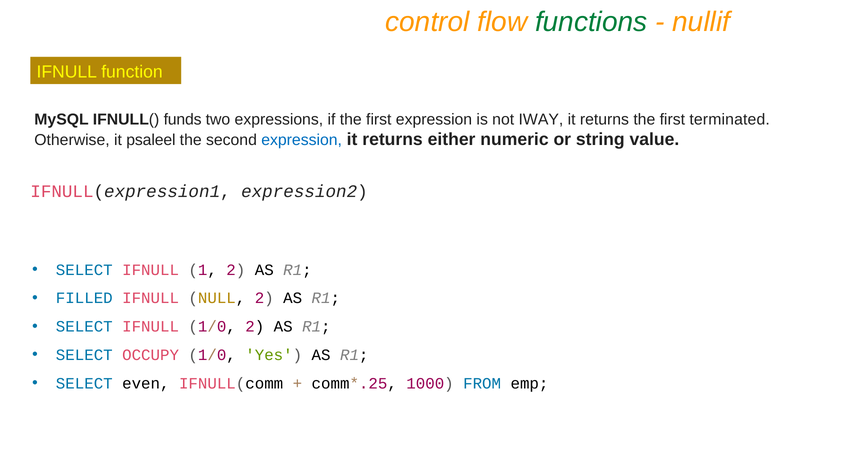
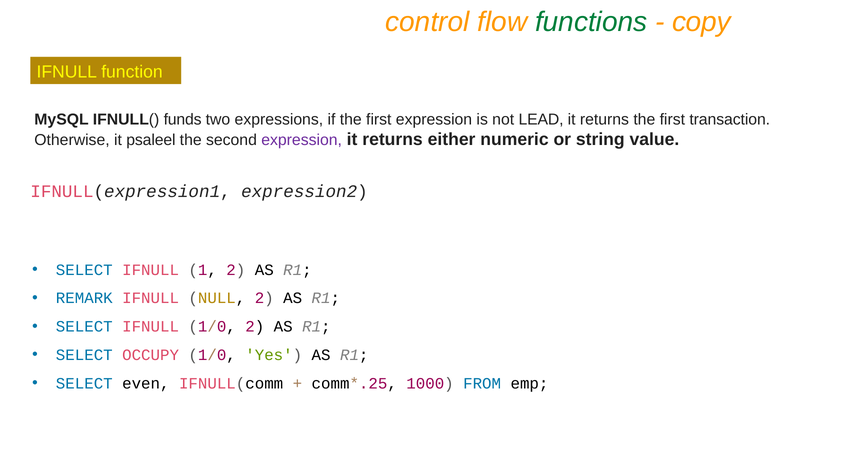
nullif: nullif -> copy
IWAY: IWAY -> LEAD
terminated: terminated -> transaction
expression at (302, 140) colour: blue -> purple
FILLED: FILLED -> REMARK
